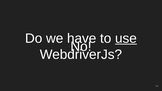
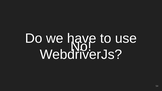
use underline: present -> none
